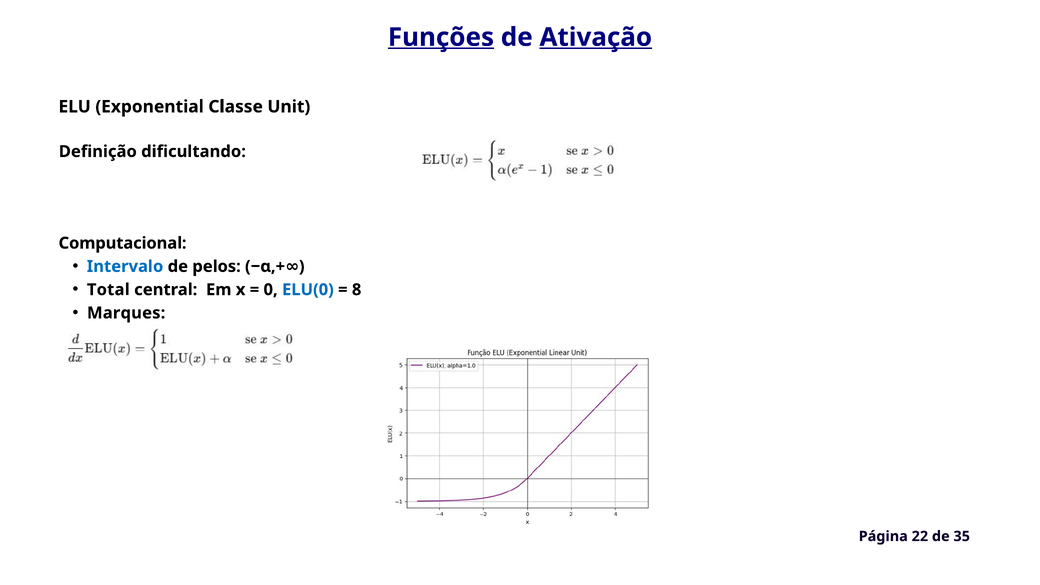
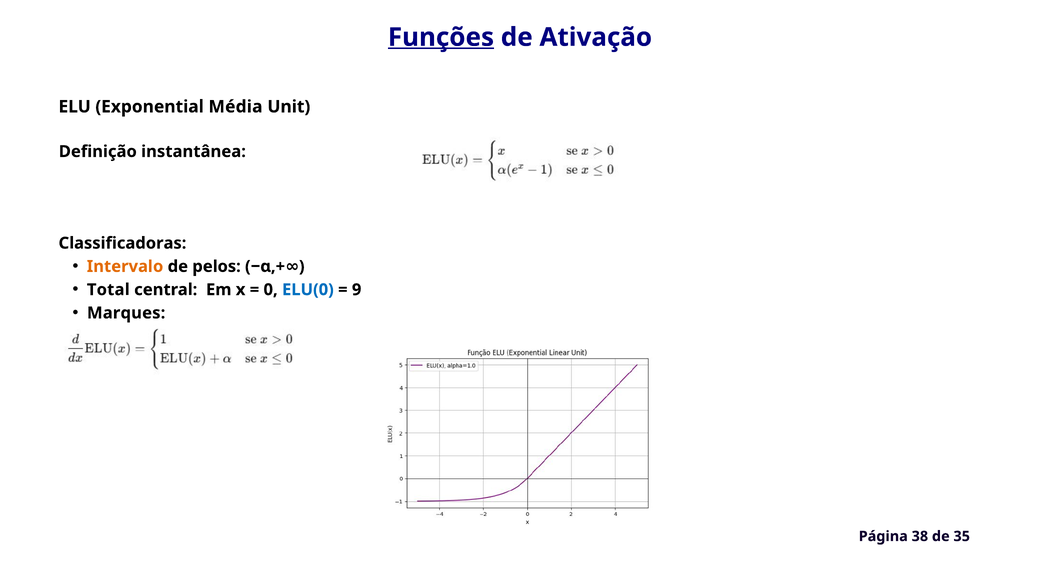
Ativação underline: present -> none
Classe: Classe -> Média
dificultando: dificultando -> instantânea
Computacional: Computacional -> Classificadoras
Intervalo colour: blue -> orange
8: 8 -> 9
22: 22 -> 38
